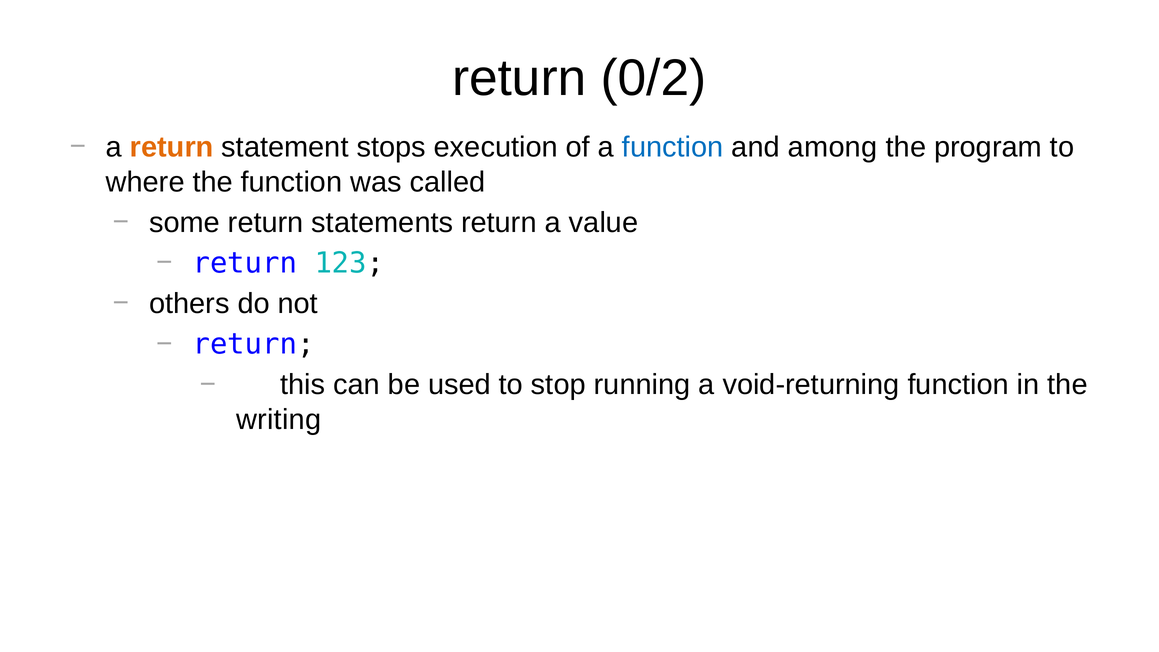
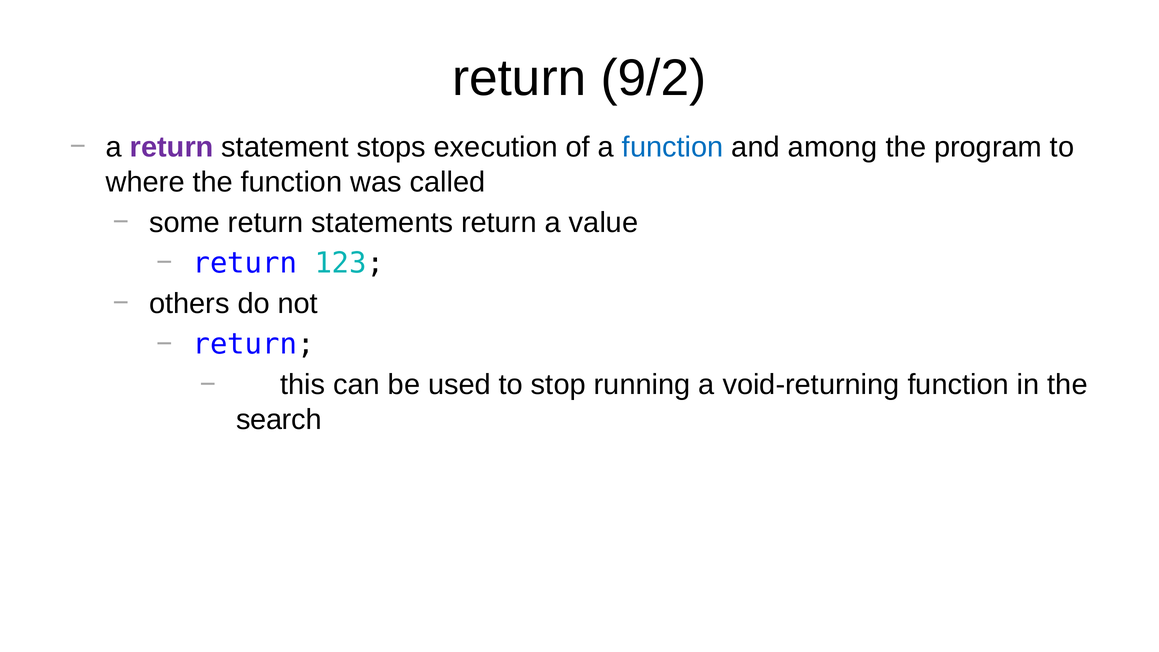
0/2: 0/2 -> 9/2
return at (172, 147) colour: orange -> purple
writing: writing -> search
